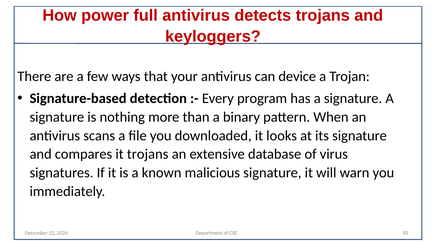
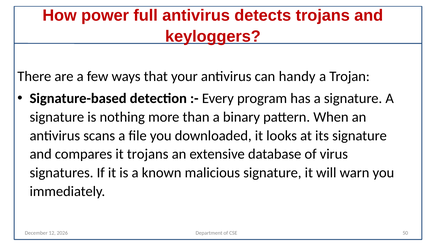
device: device -> handy
